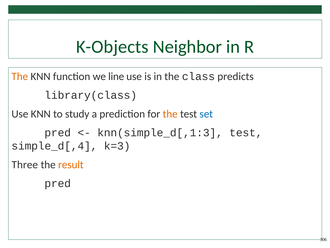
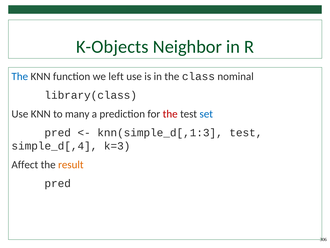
The at (20, 76) colour: orange -> blue
line: line -> left
predicts: predicts -> nominal
study: study -> many
the at (170, 114) colour: orange -> red
Three: Three -> Affect
